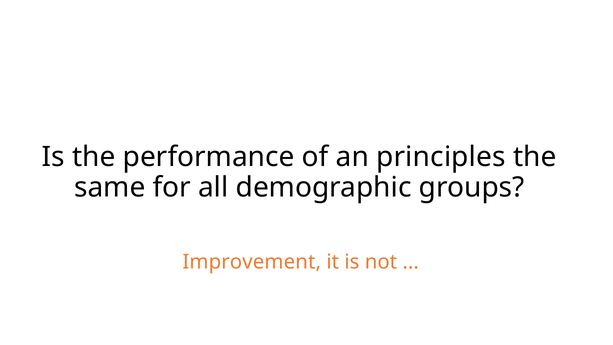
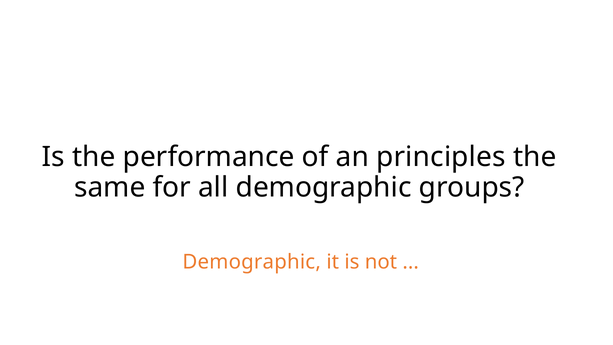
Improvement at (252, 262): Improvement -> Demographic
